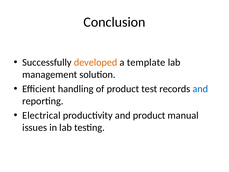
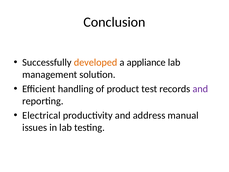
template: template -> appliance
and at (200, 89) colour: blue -> purple
and product: product -> address
